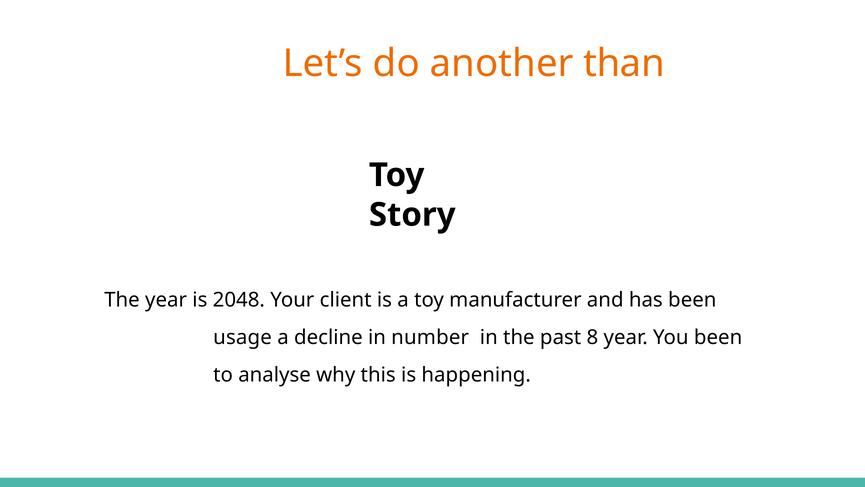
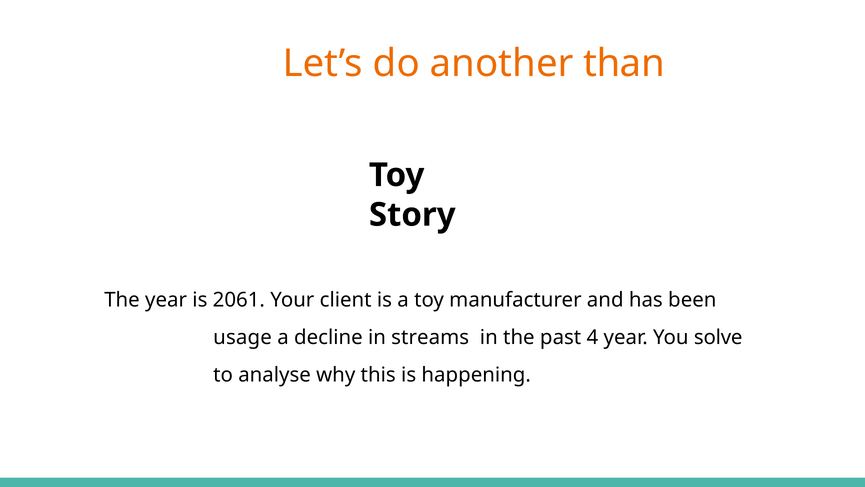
2048: 2048 -> 2061
number: number -> streams
8: 8 -> 4
You been: been -> solve
